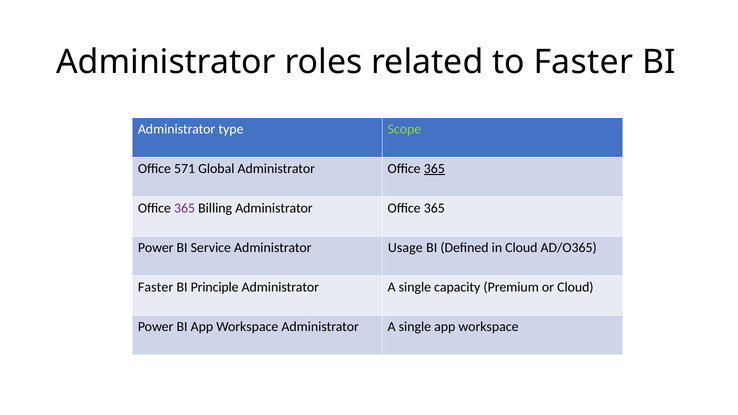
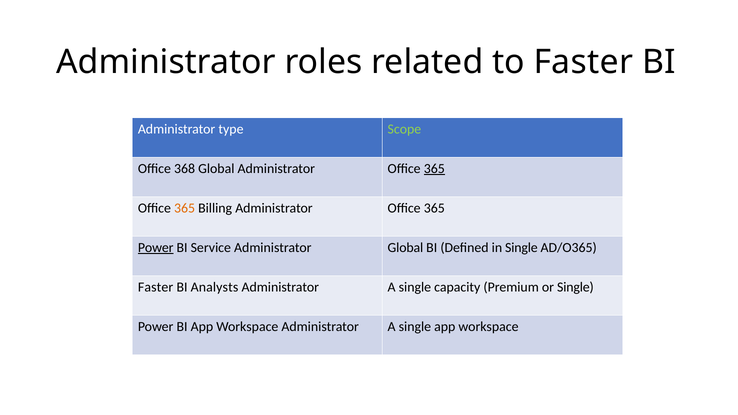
571: 571 -> 368
365 at (185, 208) colour: purple -> orange
Power at (156, 248) underline: none -> present
Administrator Usage: Usage -> Global
in Cloud: Cloud -> Single
Principle: Principle -> Analysts
or Cloud: Cloud -> Single
